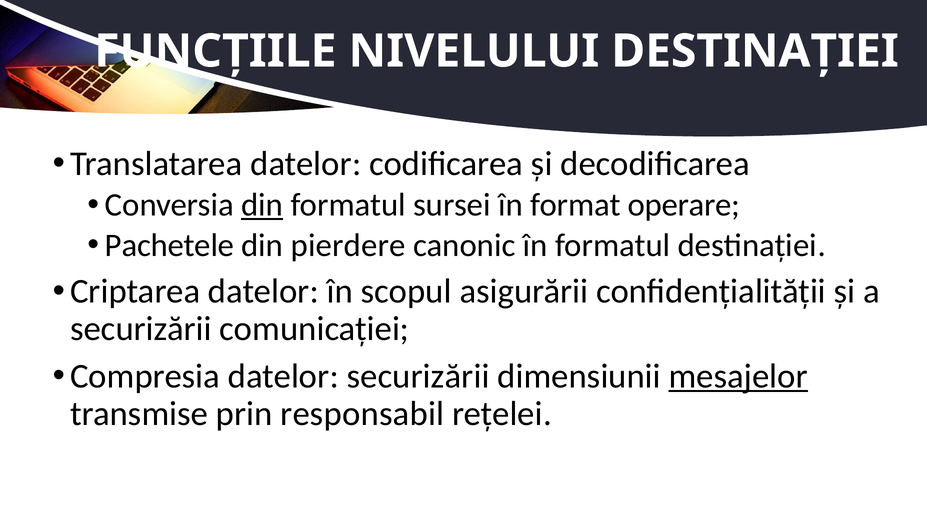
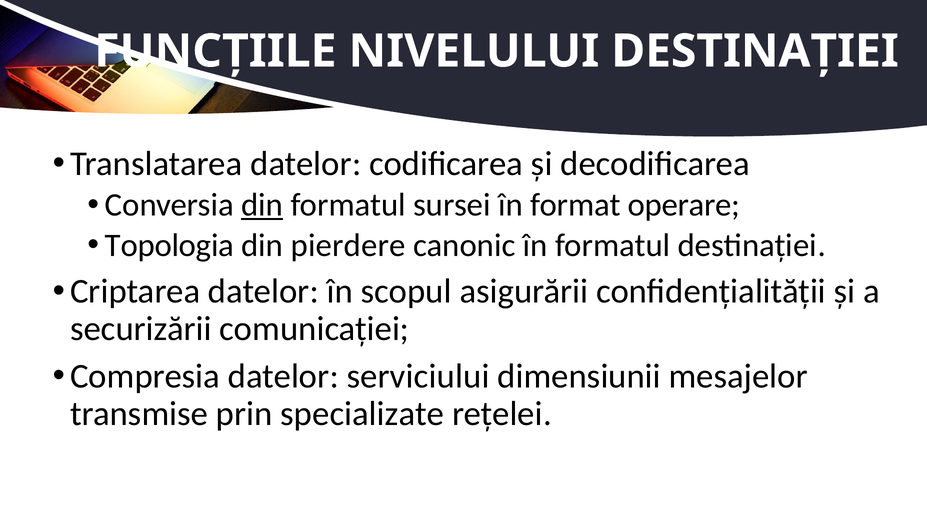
Pachetele: Pachetele -> Topologia
datelor securizării: securizării -> serviciului
mesajelor underline: present -> none
responsabil: responsabil -> specializate
